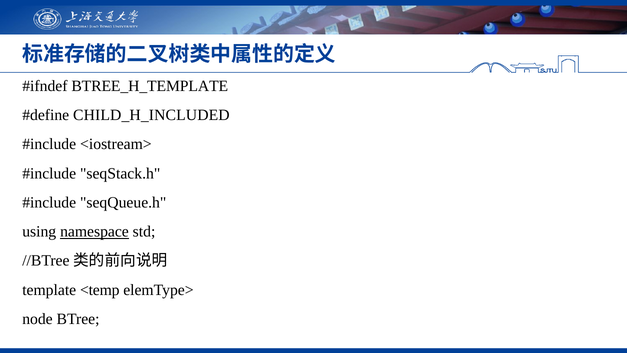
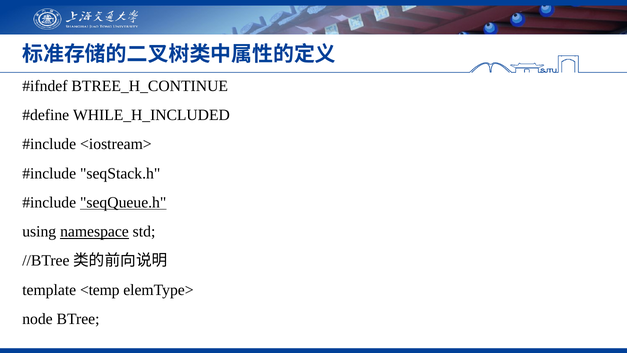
BTREE_H_TEMPLATE: BTREE_H_TEMPLATE -> BTREE_H_CONTINUE
CHILD_H_INCLUDED: CHILD_H_INCLUDED -> WHILE_H_INCLUDED
seqQueue.h underline: none -> present
